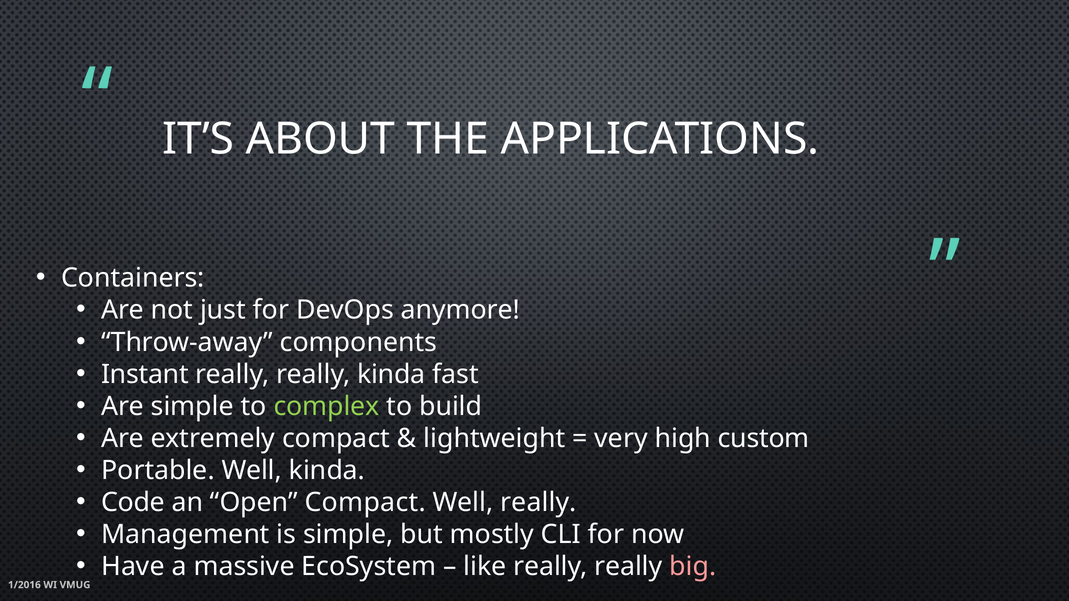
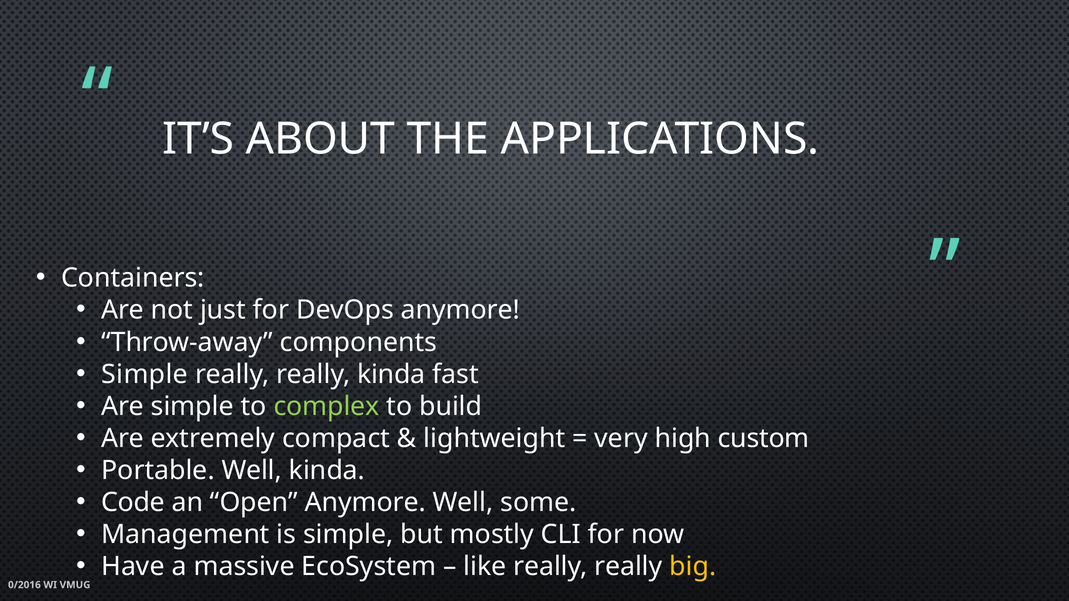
Instant at (145, 374): Instant -> Simple
Open Compact: Compact -> Anymore
Well really: really -> some
big colour: pink -> yellow
1/2016: 1/2016 -> 0/2016
